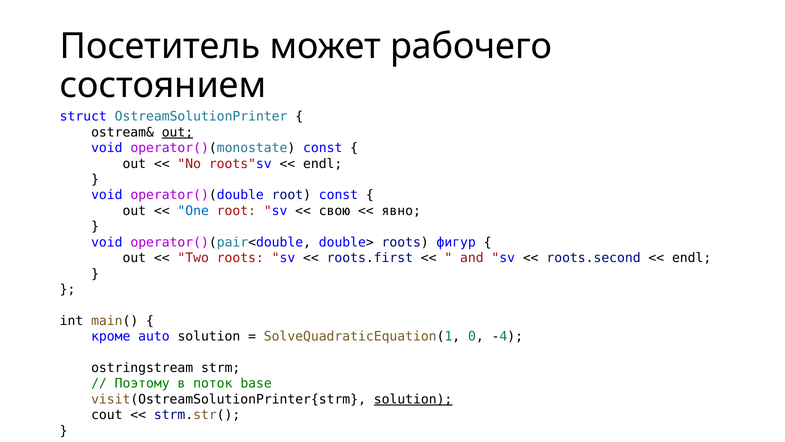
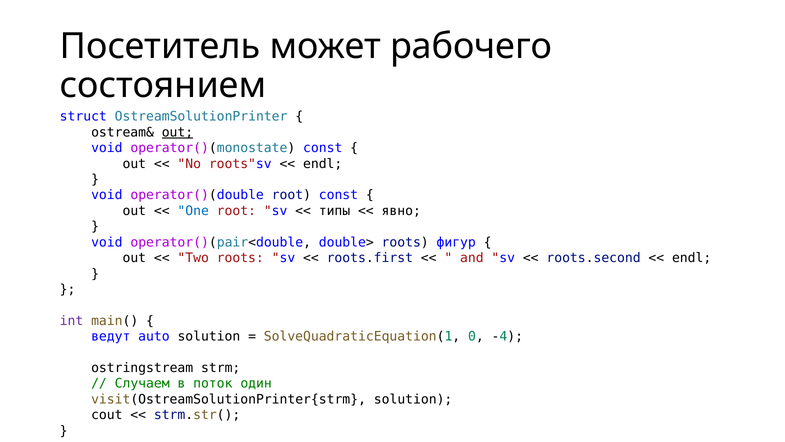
свою: свою -> типы
int colour: black -> purple
кроме: кроме -> ведут
Поэтому: Поэтому -> Случаем
base: base -> один
solution at (413, 399) underline: present -> none
